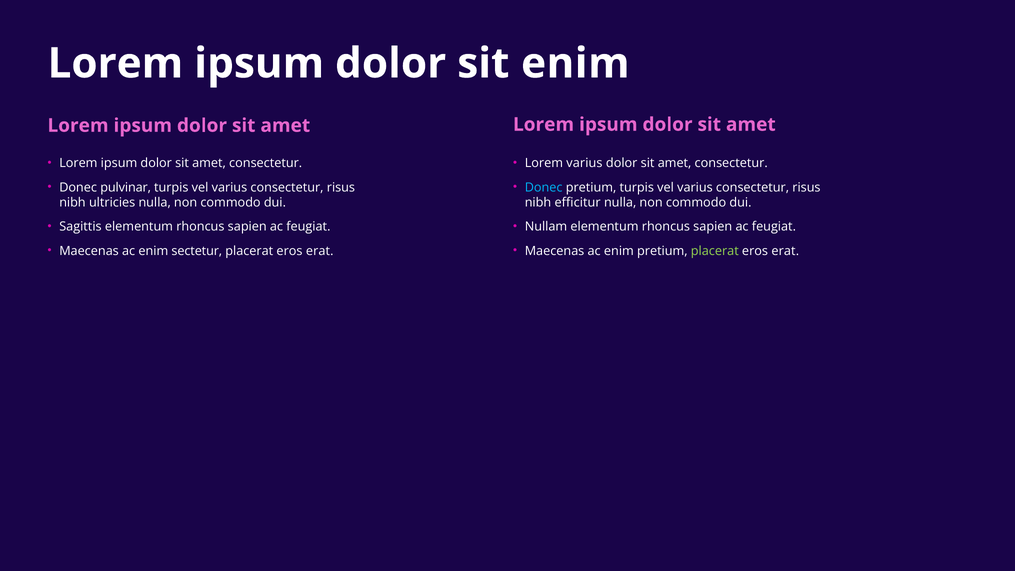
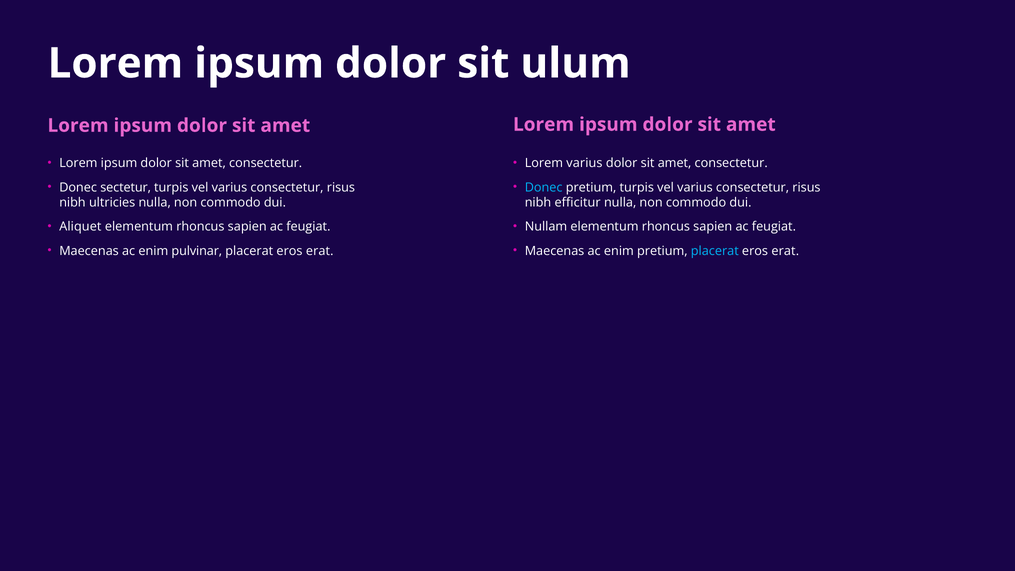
sit enim: enim -> ulum
pulvinar: pulvinar -> sectetur
Sagittis: Sagittis -> Aliquet
sectetur: sectetur -> pulvinar
placerat at (715, 251) colour: light green -> light blue
